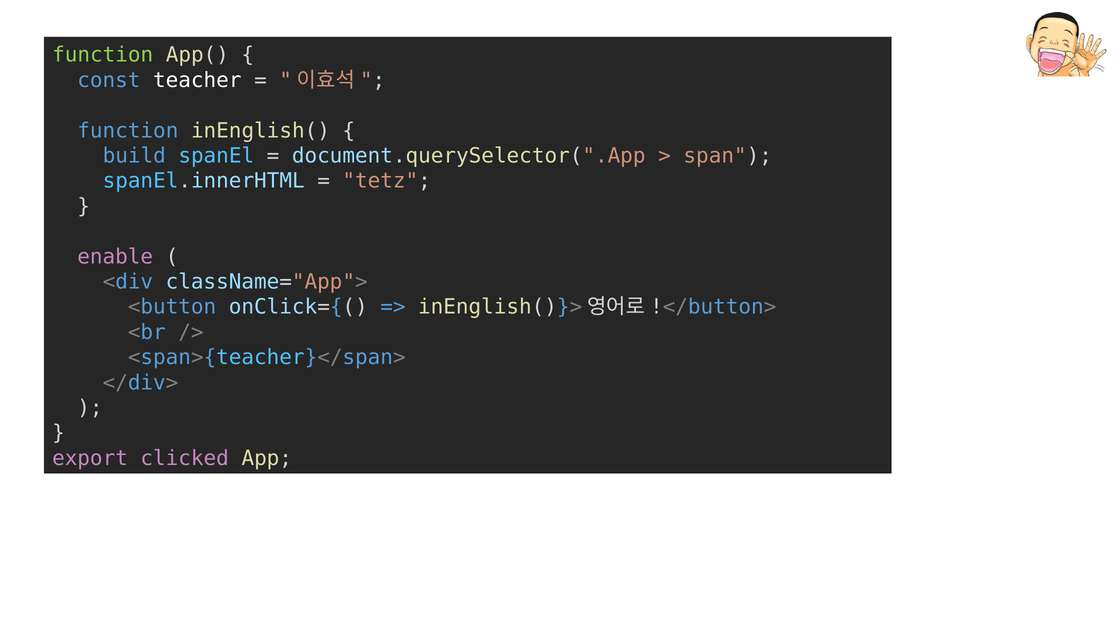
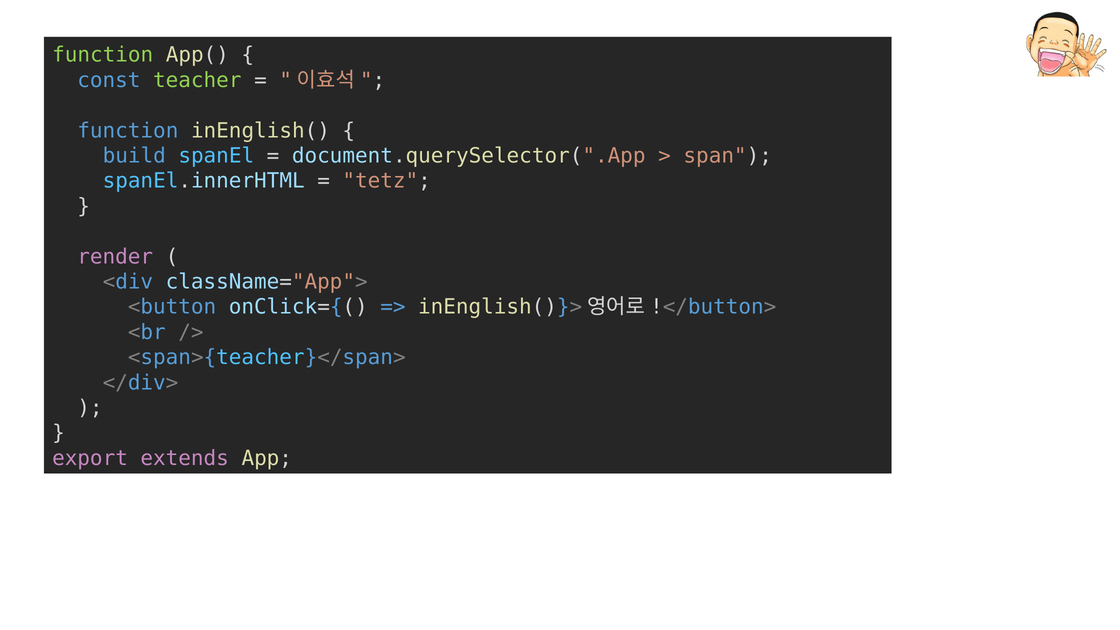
teacher colour: white -> light green
enable: enable -> render
clicked: clicked -> extends
